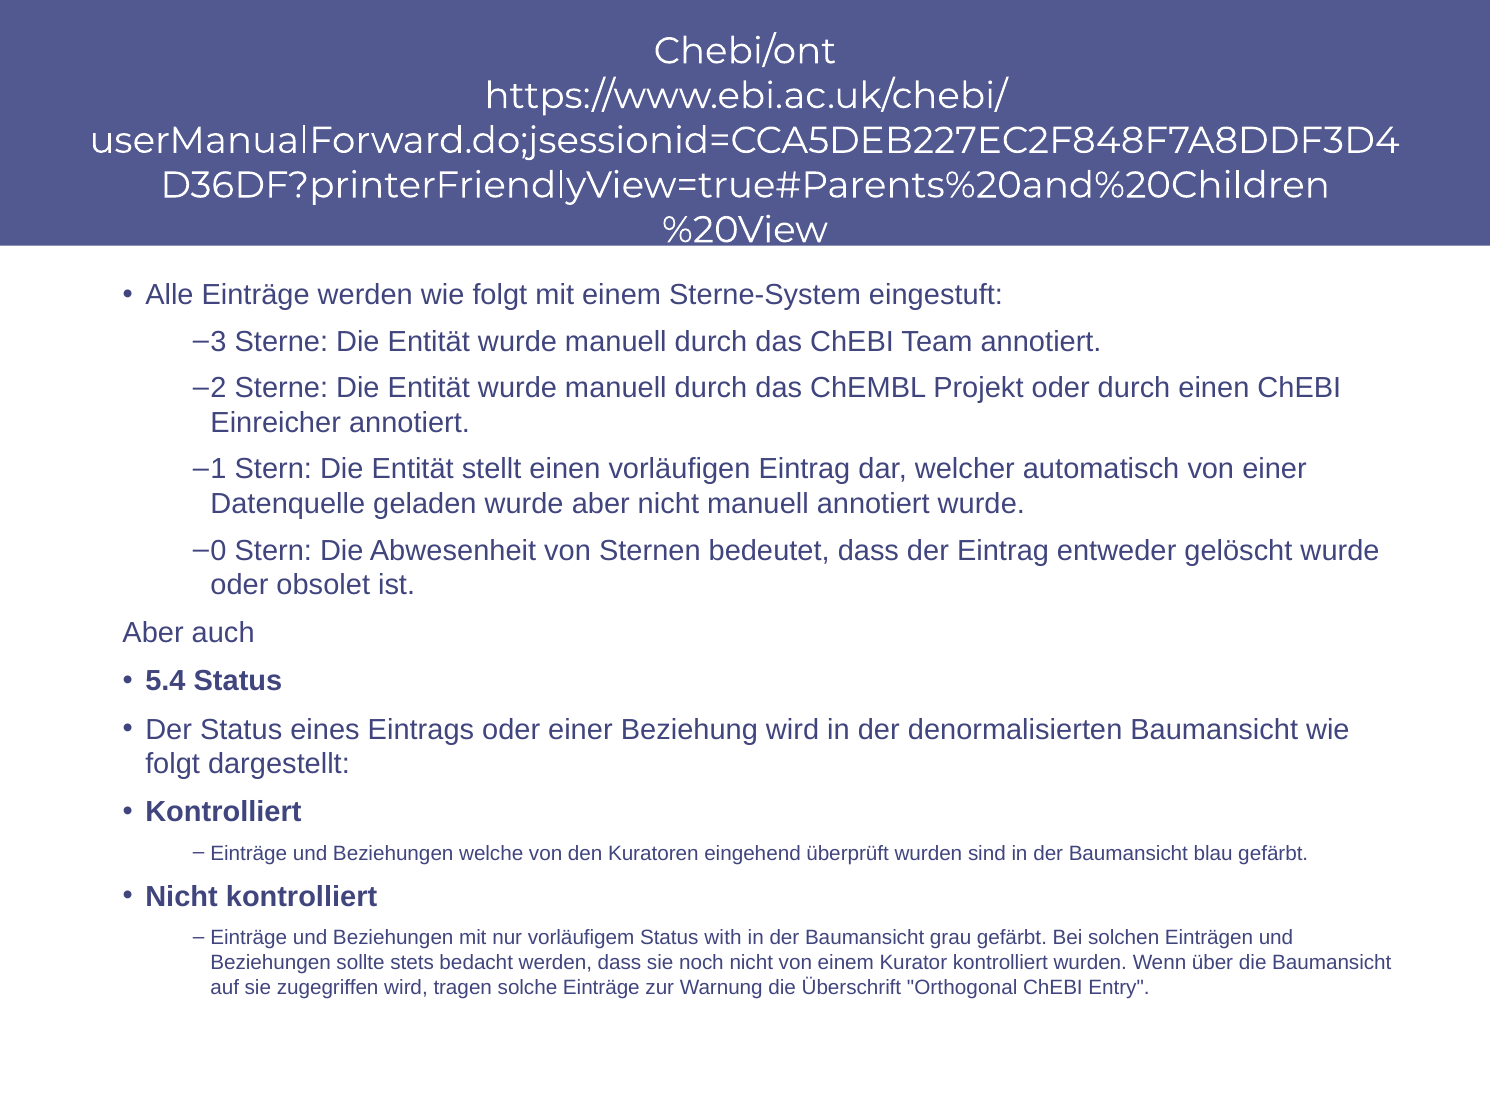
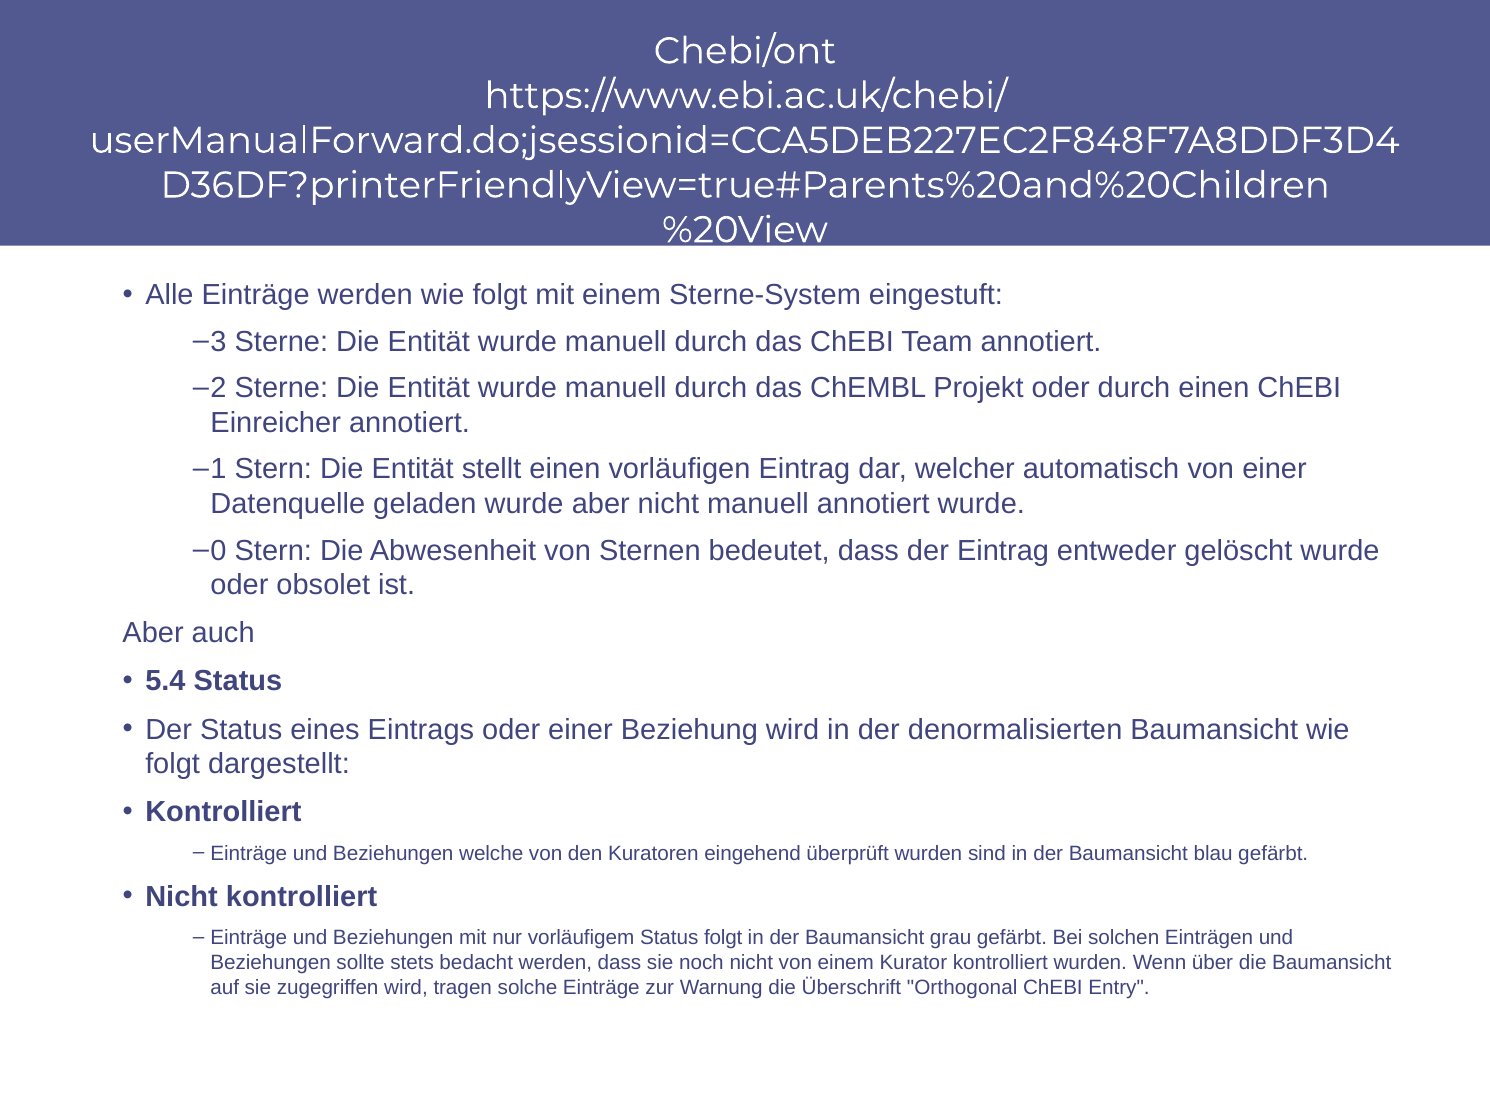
Status with: with -> folgt
